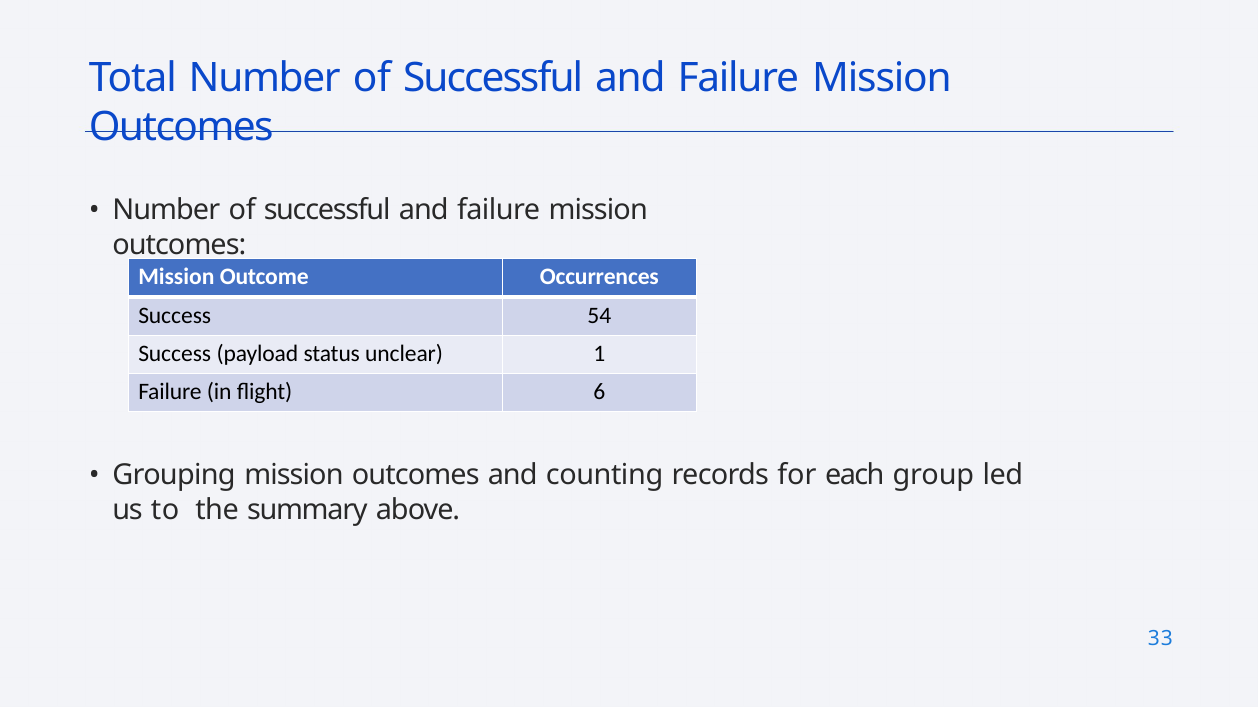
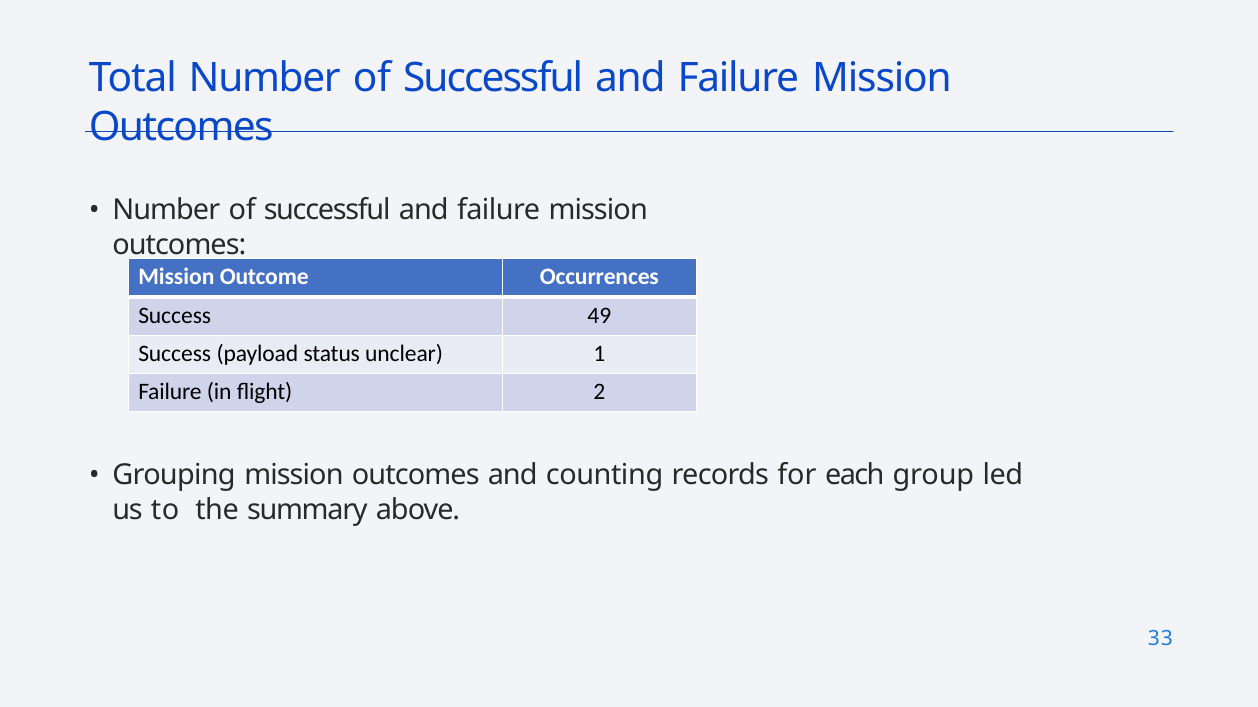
54: 54 -> 49
6: 6 -> 2
